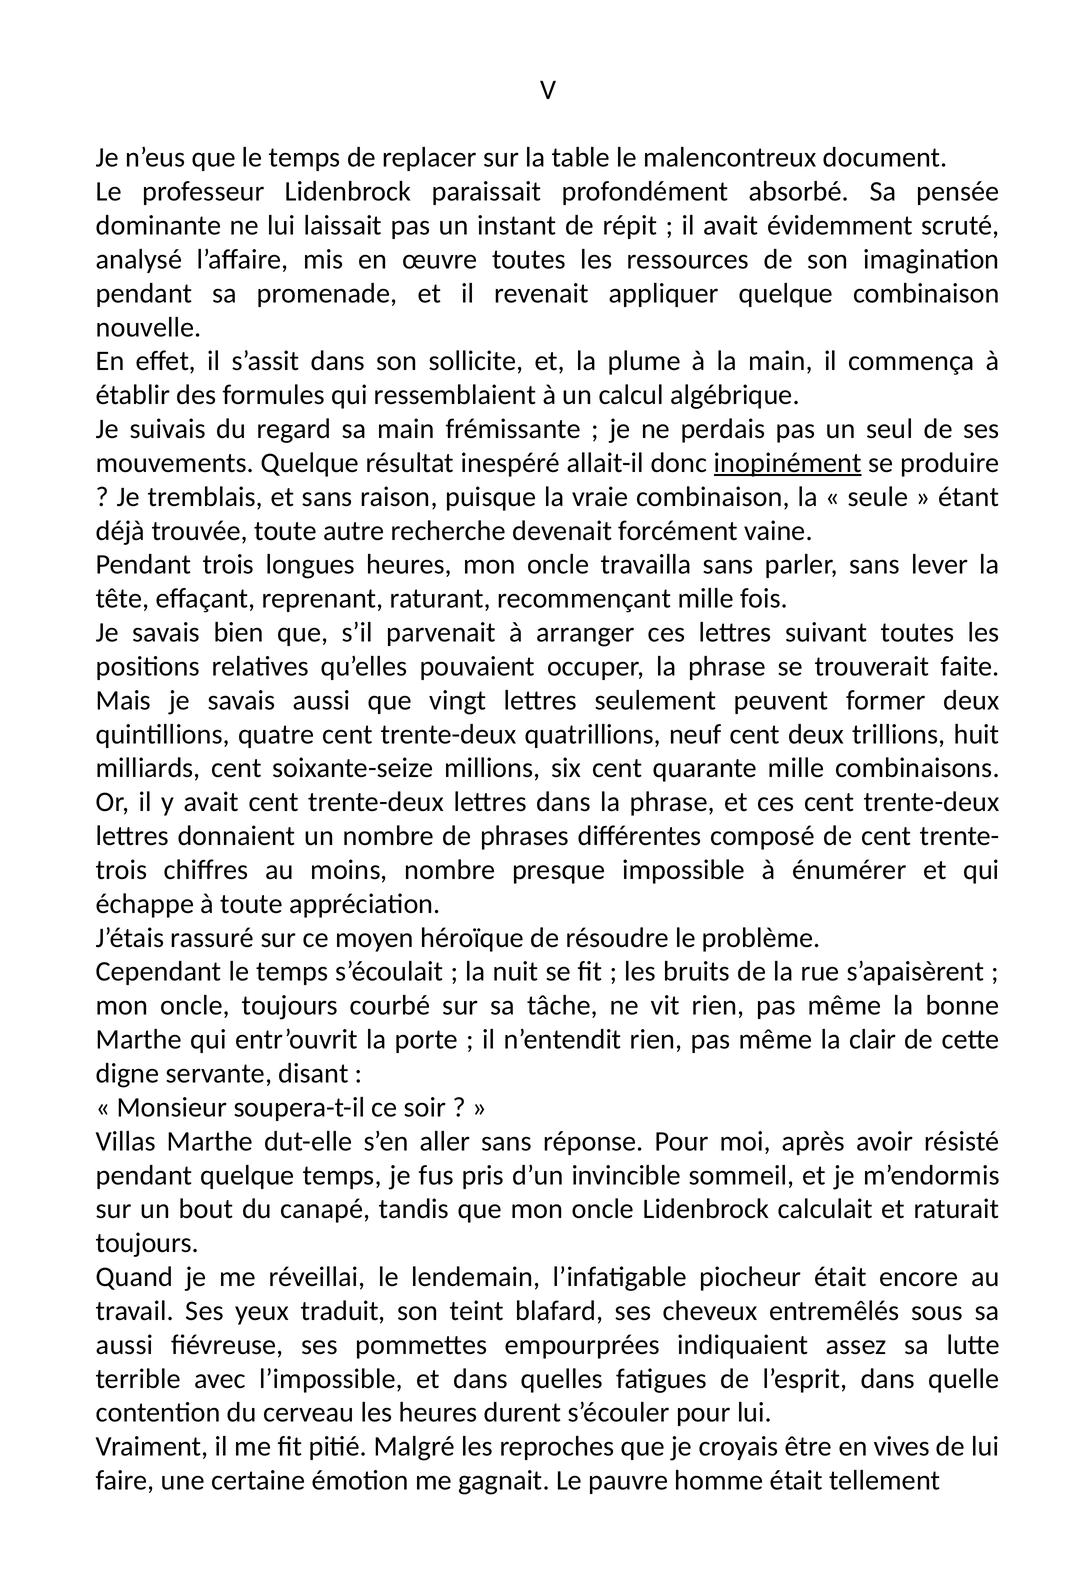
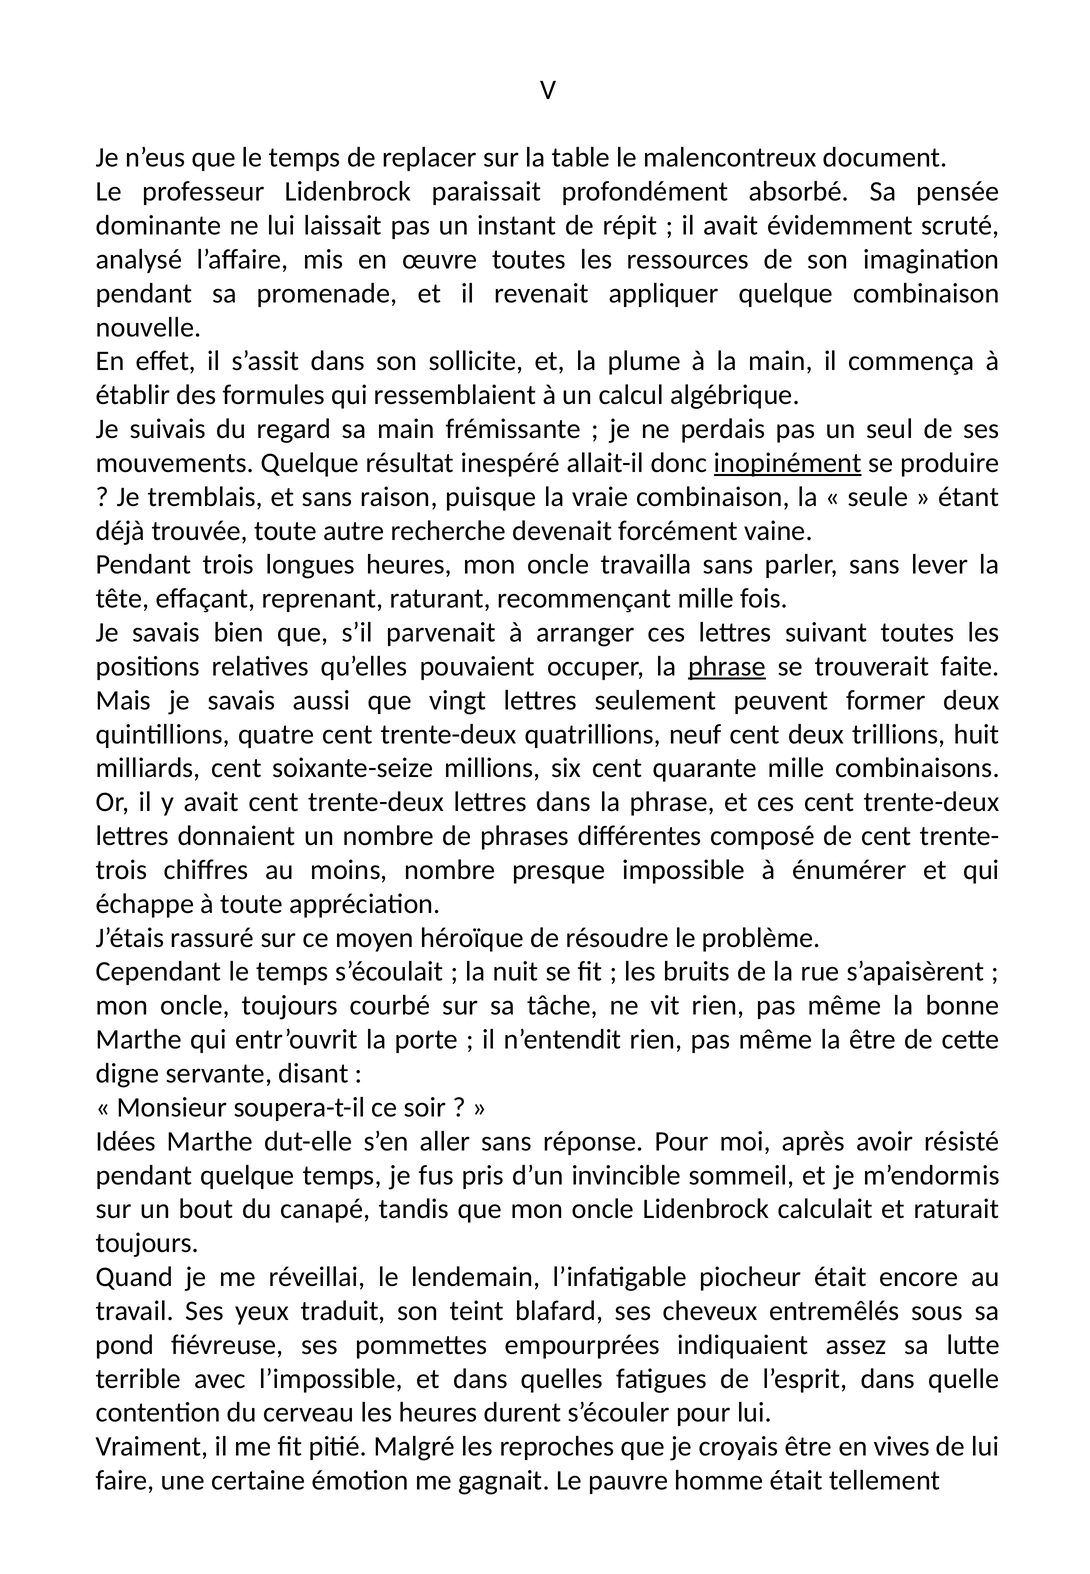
phrase at (727, 667) underline: none -> present
la clair: clair -> être
Villas: Villas -> Idées
aussi at (125, 1345): aussi -> pond
